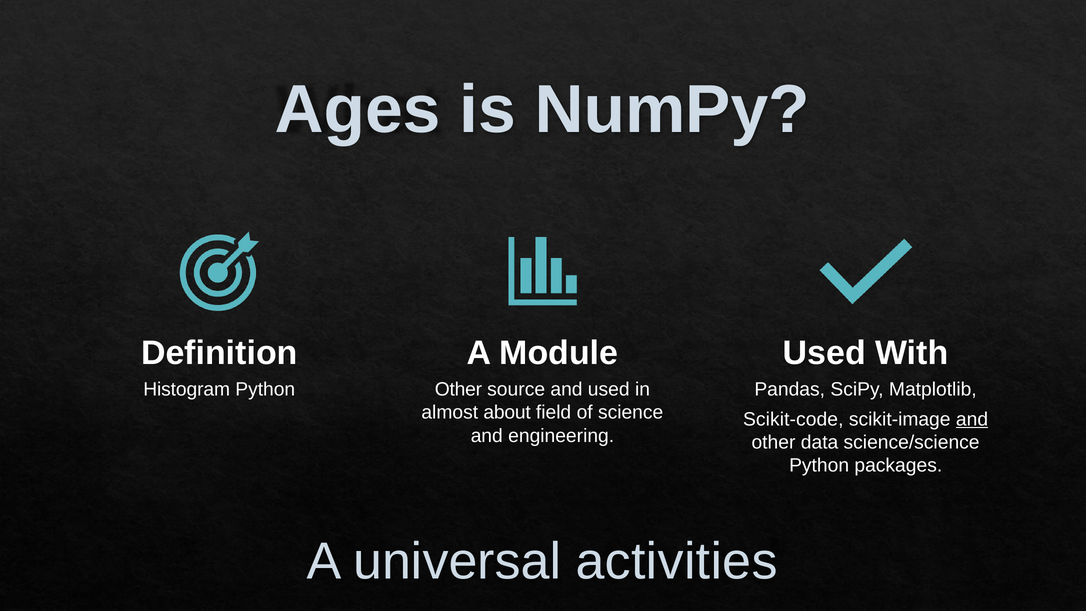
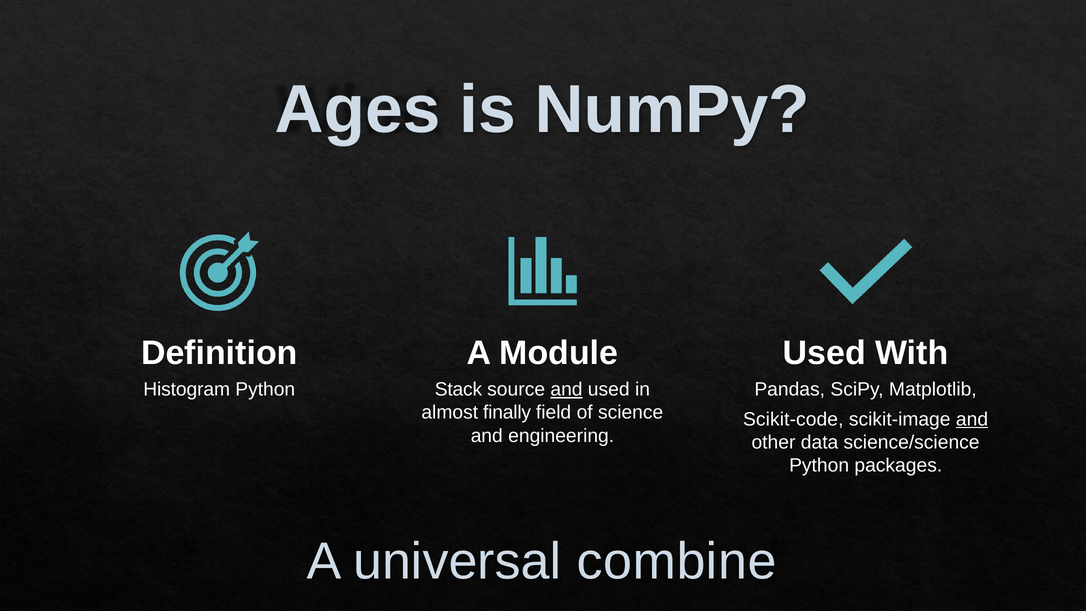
Other at (458, 389): Other -> Stack
and at (566, 389) underline: none -> present
about: about -> finally
activities: activities -> combine
